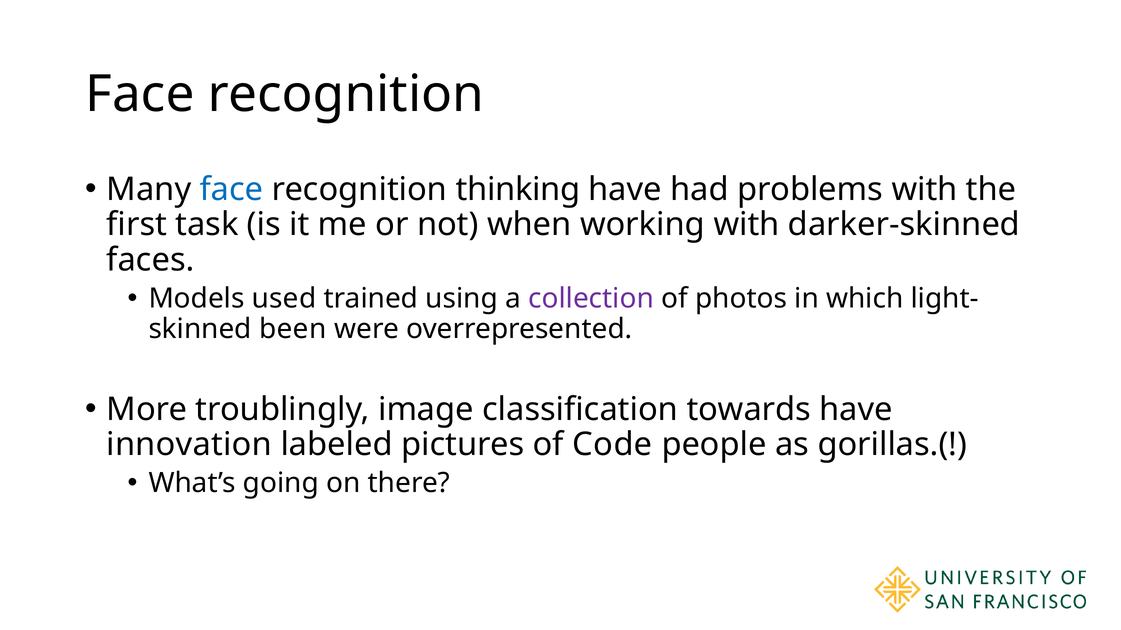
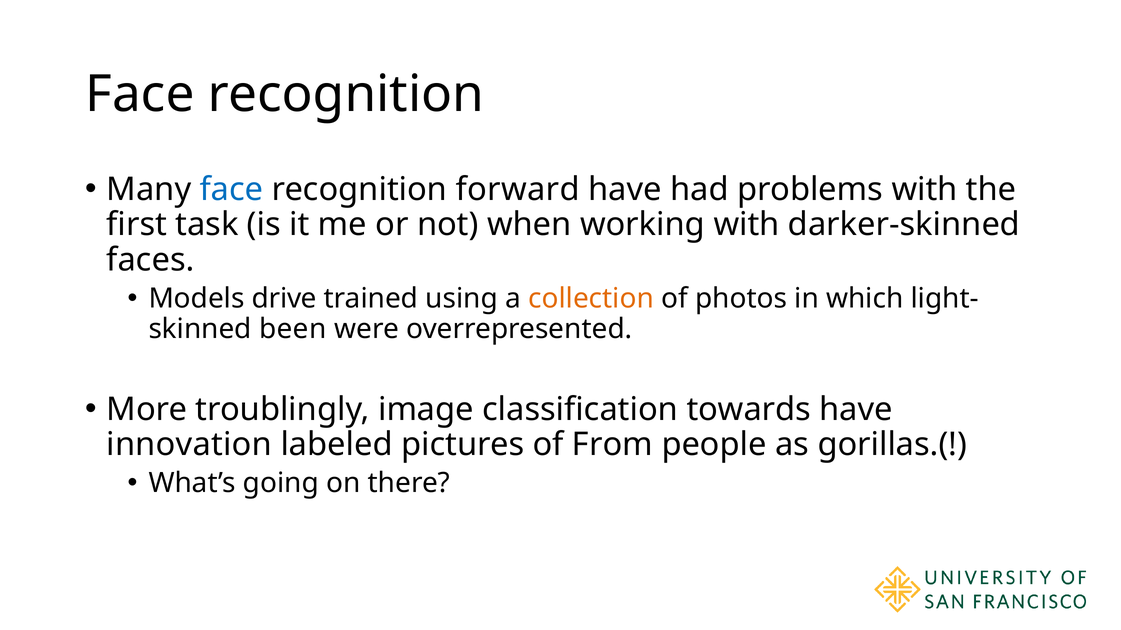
thinking: thinking -> forward
used: used -> drive
collection colour: purple -> orange
Code: Code -> From
